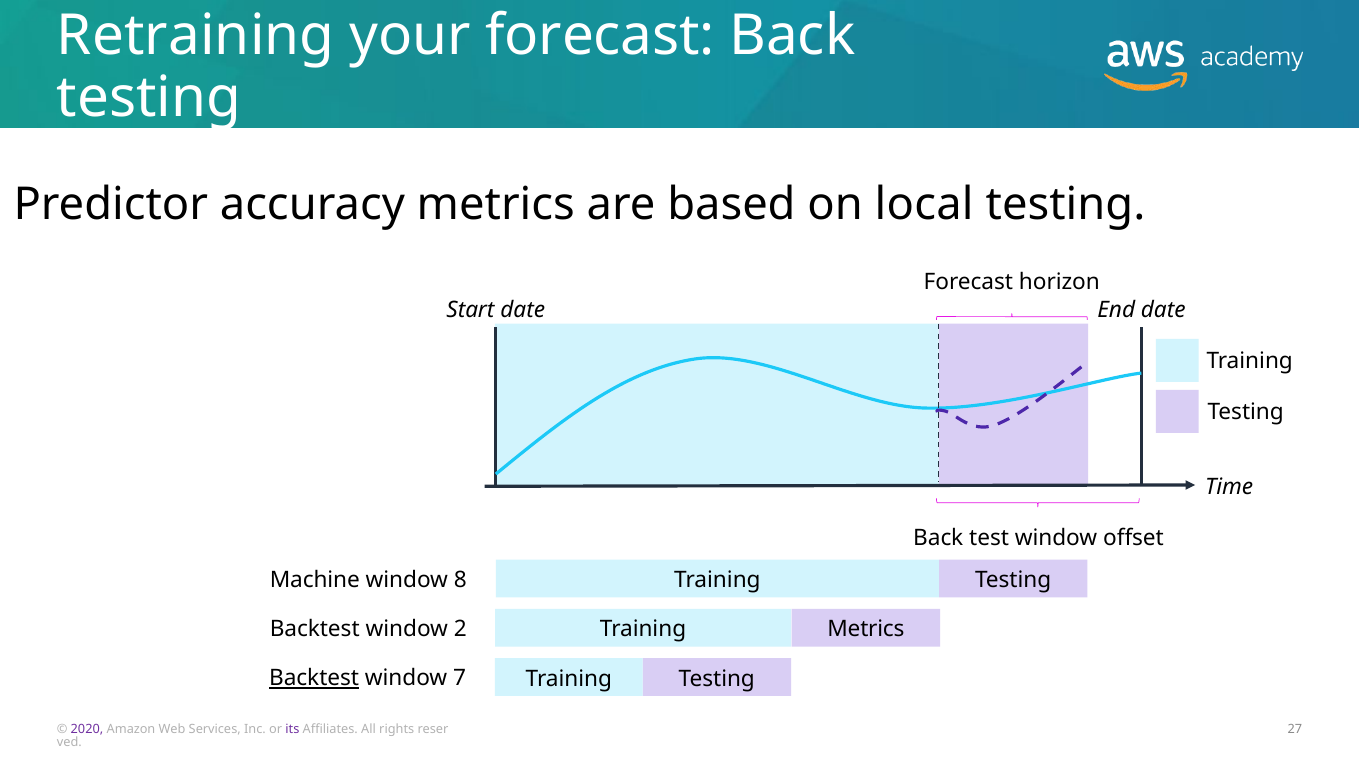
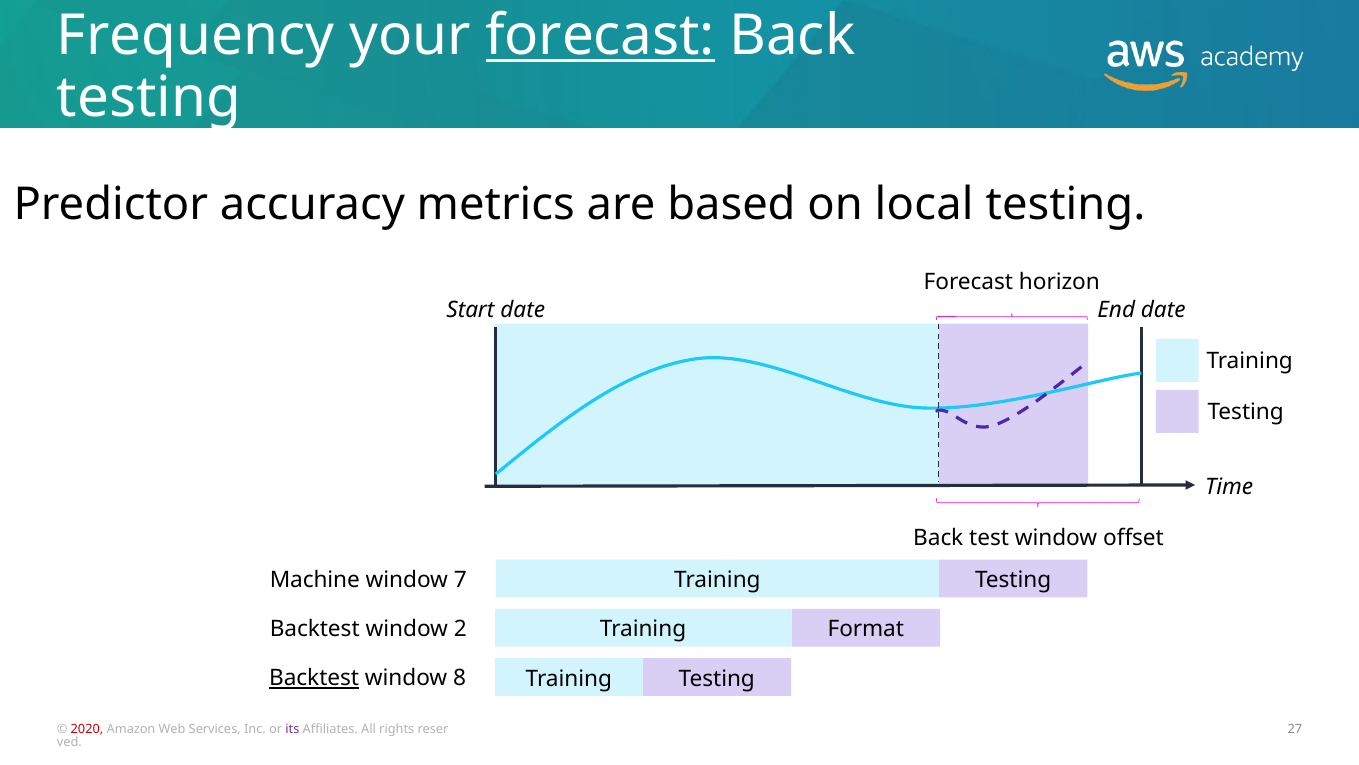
Retraining: Retraining -> Frequency
forecast at (600, 36) underline: none -> present
8: 8 -> 7
Metrics at (866, 629): Metrics -> Format
7: 7 -> 8
2020 colour: purple -> red
